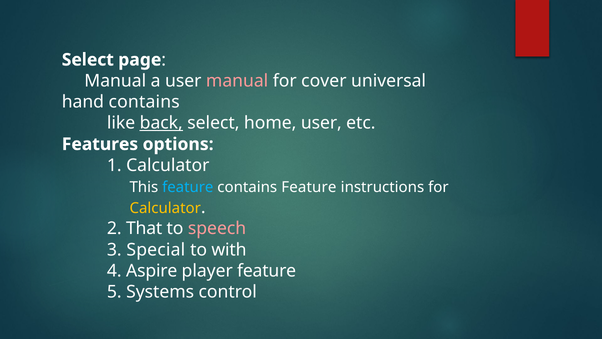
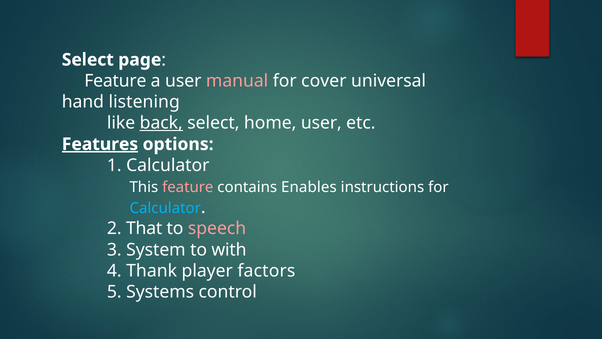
Manual at (115, 81): Manual -> Feature
hand contains: contains -> listening
Features underline: none -> present
feature at (188, 187) colour: light blue -> pink
contains Feature: Feature -> Enables
Calculator at (165, 208) colour: yellow -> light blue
Special: Special -> System
Aspire: Aspire -> Thank
player feature: feature -> factors
